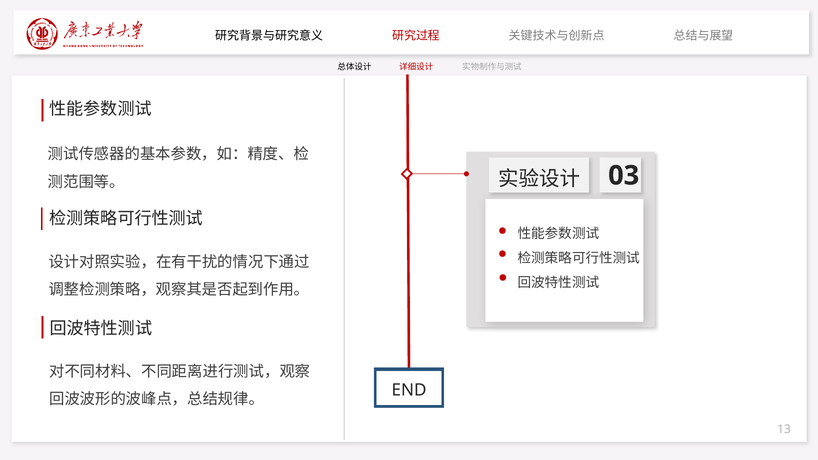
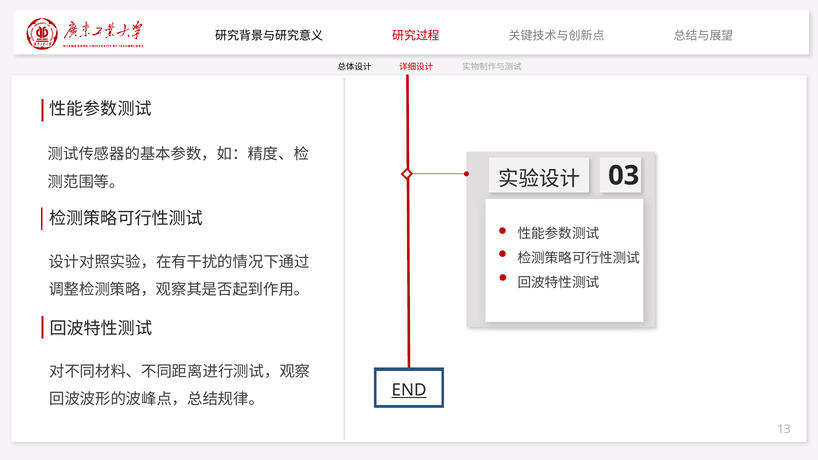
END underline: none -> present
